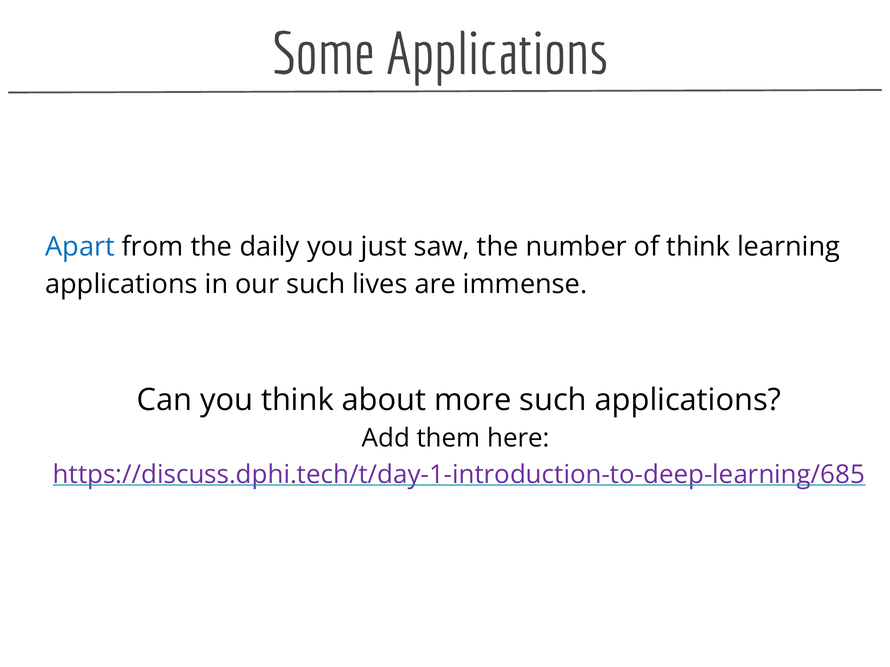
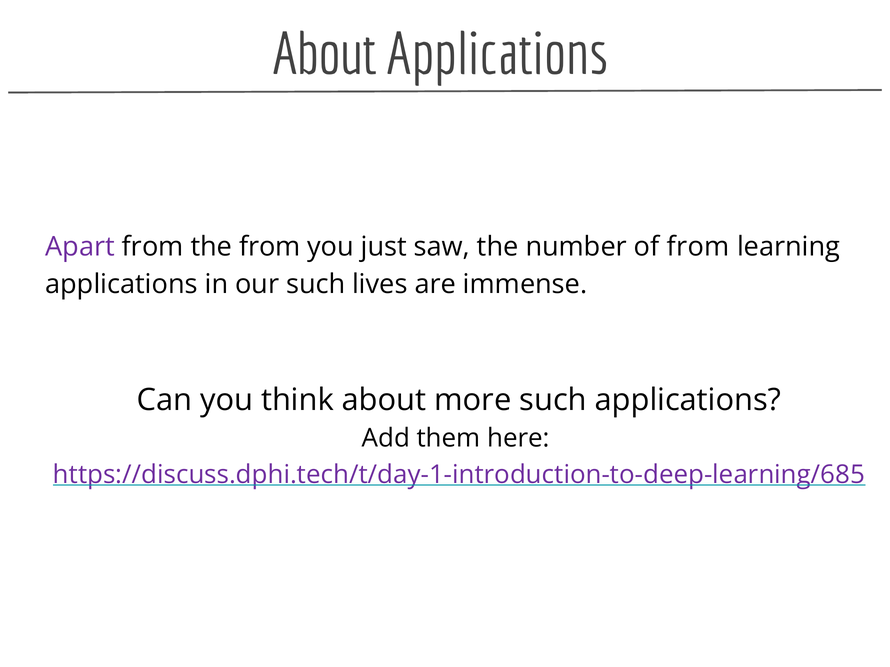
Some at (324, 55): Some -> About
Apart colour: blue -> purple
the daily: daily -> from
of think: think -> from
